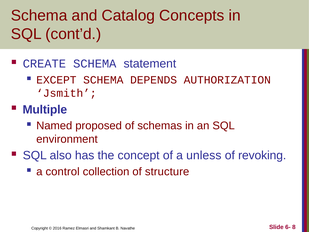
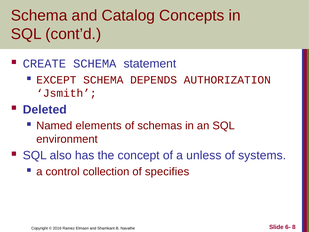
Multiple: Multiple -> Deleted
proposed: proposed -> elements
revoking: revoking -> systems
structure: structure -> specifies
